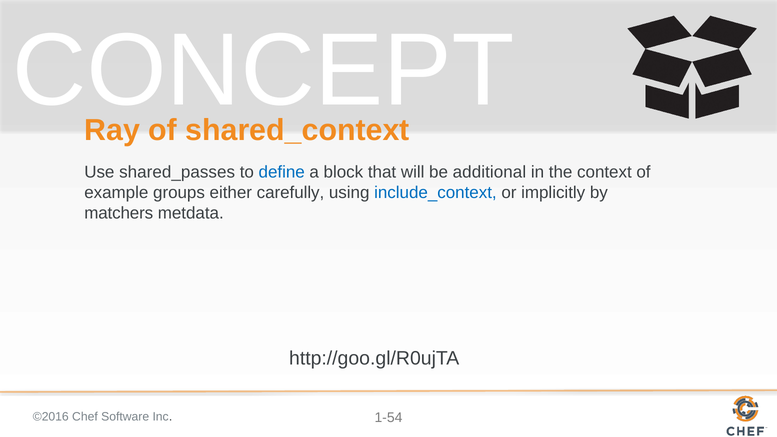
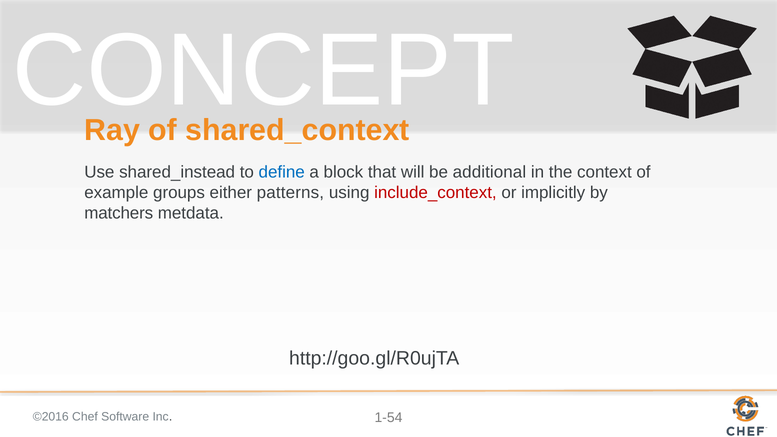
shared_passes: shared_passes -> shared_instead
carefully: carefully -> patterns
include_context colour: blue -> red
